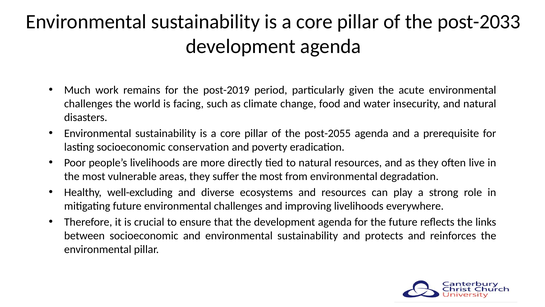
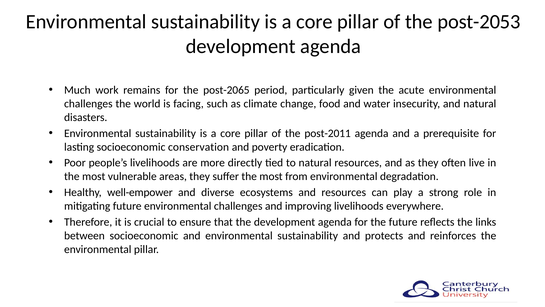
post-2033: post-2033 -> post-2053
post-2019: post-2019 -> post-2065
post-2055: post-2055 -> post-2011
well-excluding: well-excluding -> well-empower
